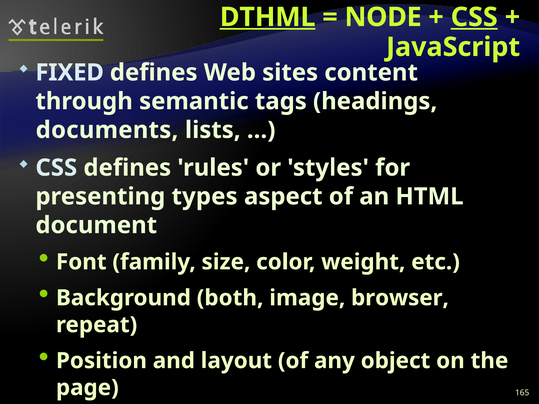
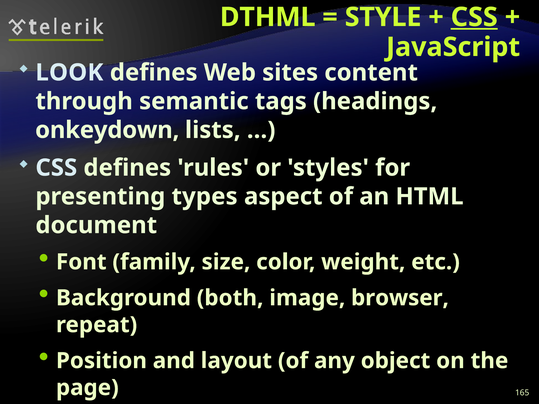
DTHML underline: present -> none
NODE: NODE -> STYLE
FIXED: FIXED -> LOOK
documents: documents -> onkeydown
